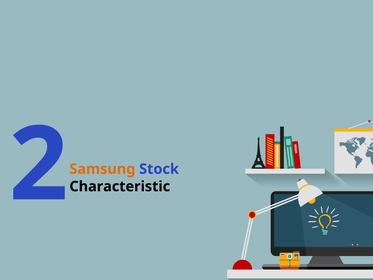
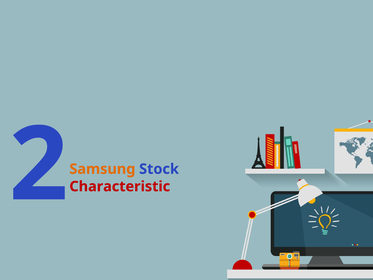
Characteristic colour: black -> red
